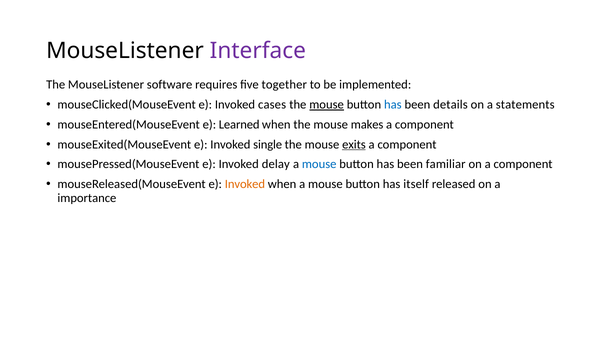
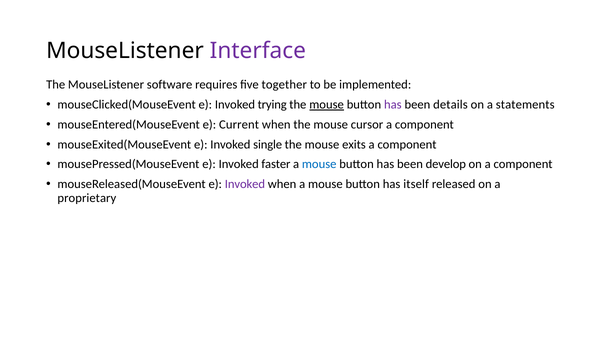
cases: cases -> trying
has at (393, 105) colour: blue -> purple
Learned: Learned -> Current
makes: makes -> cursor
exits underline: present -> none
delay: delay -> faster
familiar: familiar -> develop
Invoked at (245, 184) colour: orange -> purple
importance: importance -> proprietary
